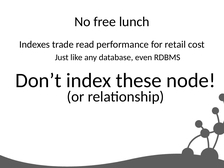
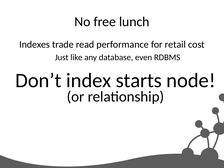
these: these -> starts
